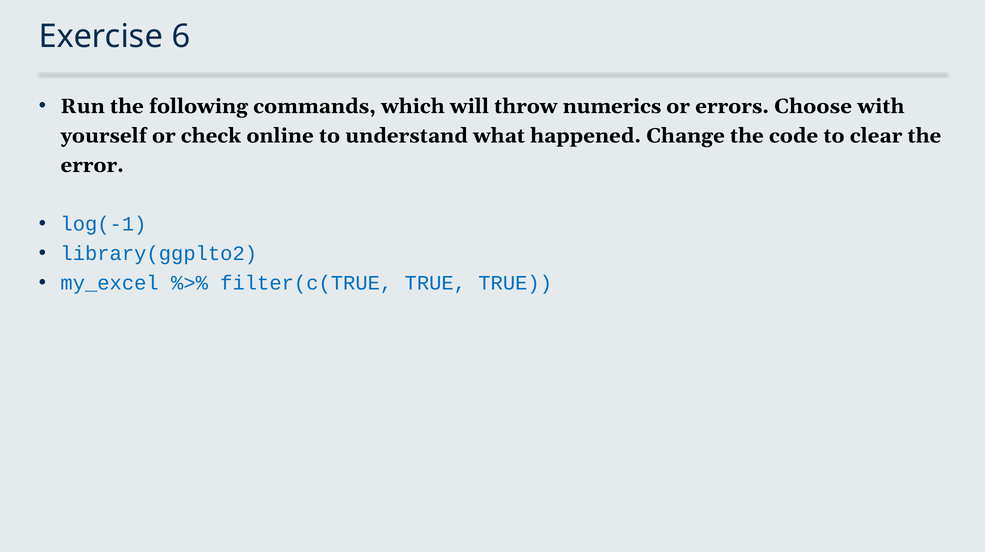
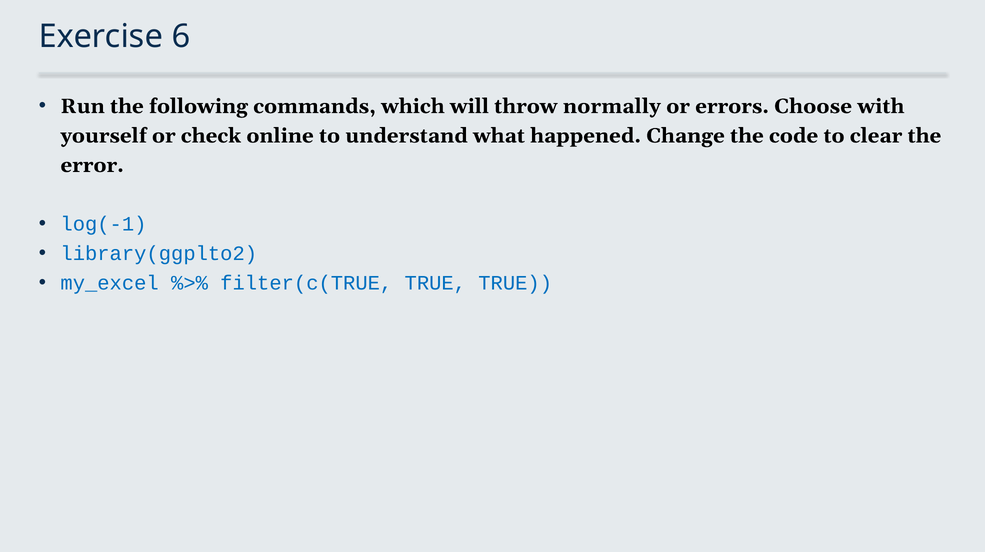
numerics: numerics -> normally
